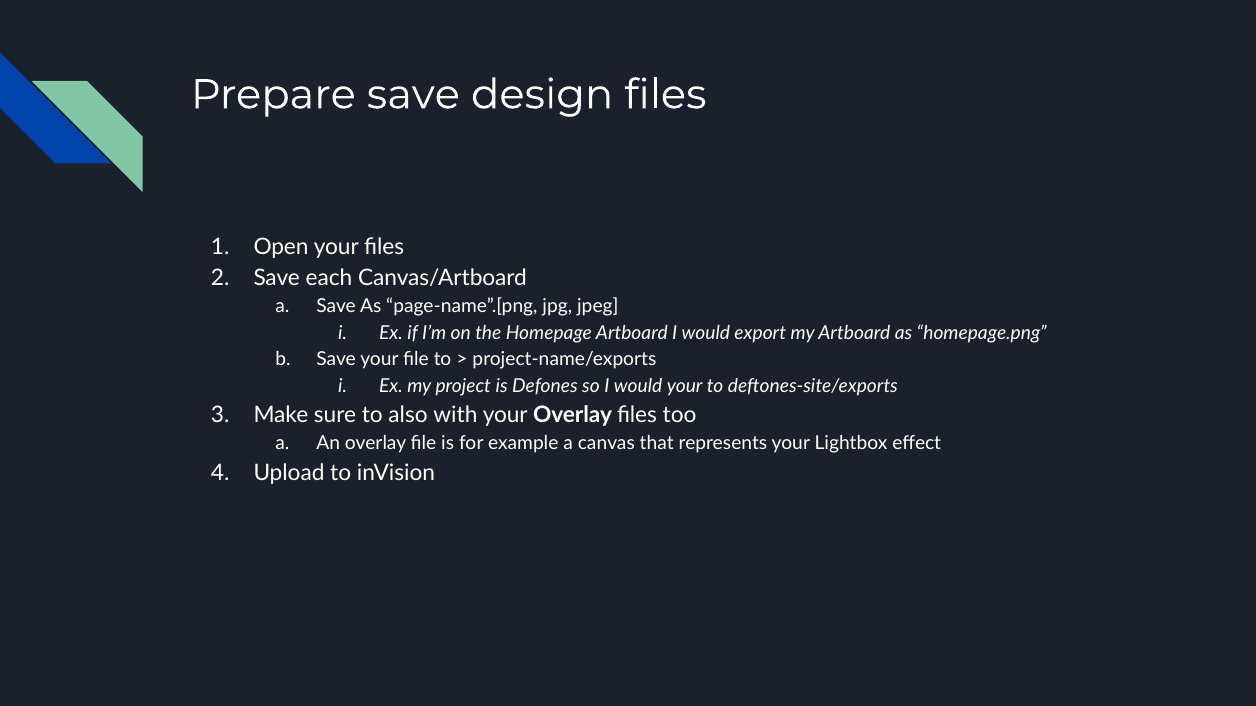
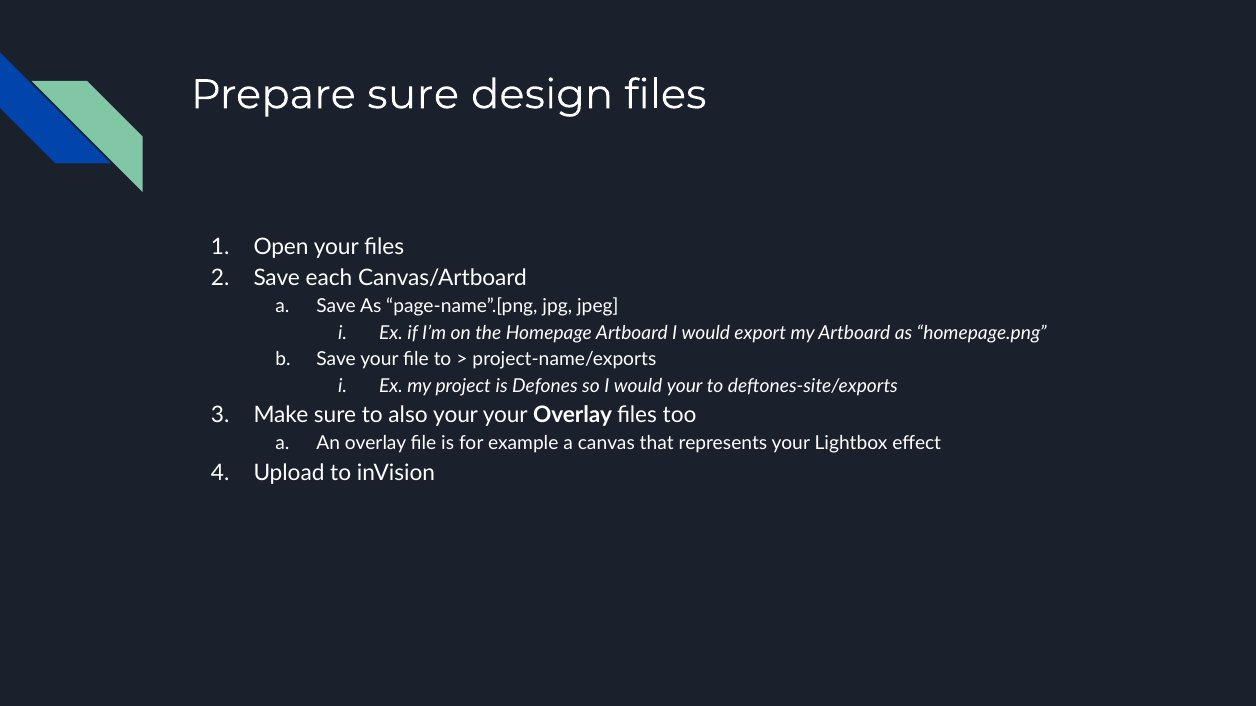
Prepare save: save -> sure
also with: with -> your
